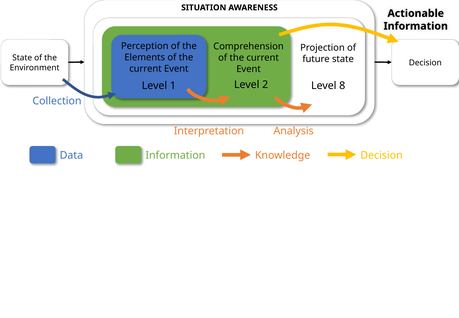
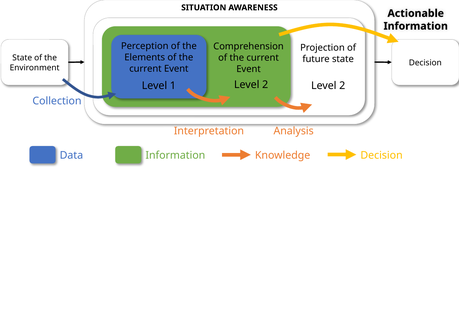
8 at (342, 86): 8 -> 2
